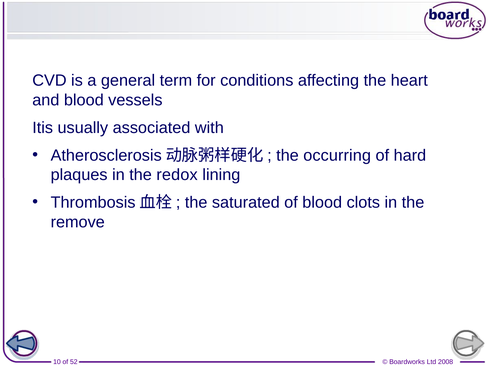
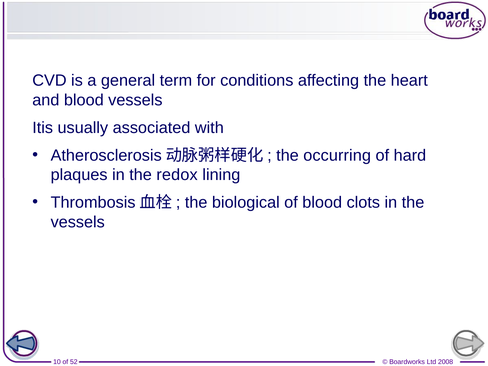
saturated: saturated -> biological
remove at (78, 222): remove -> vessels
